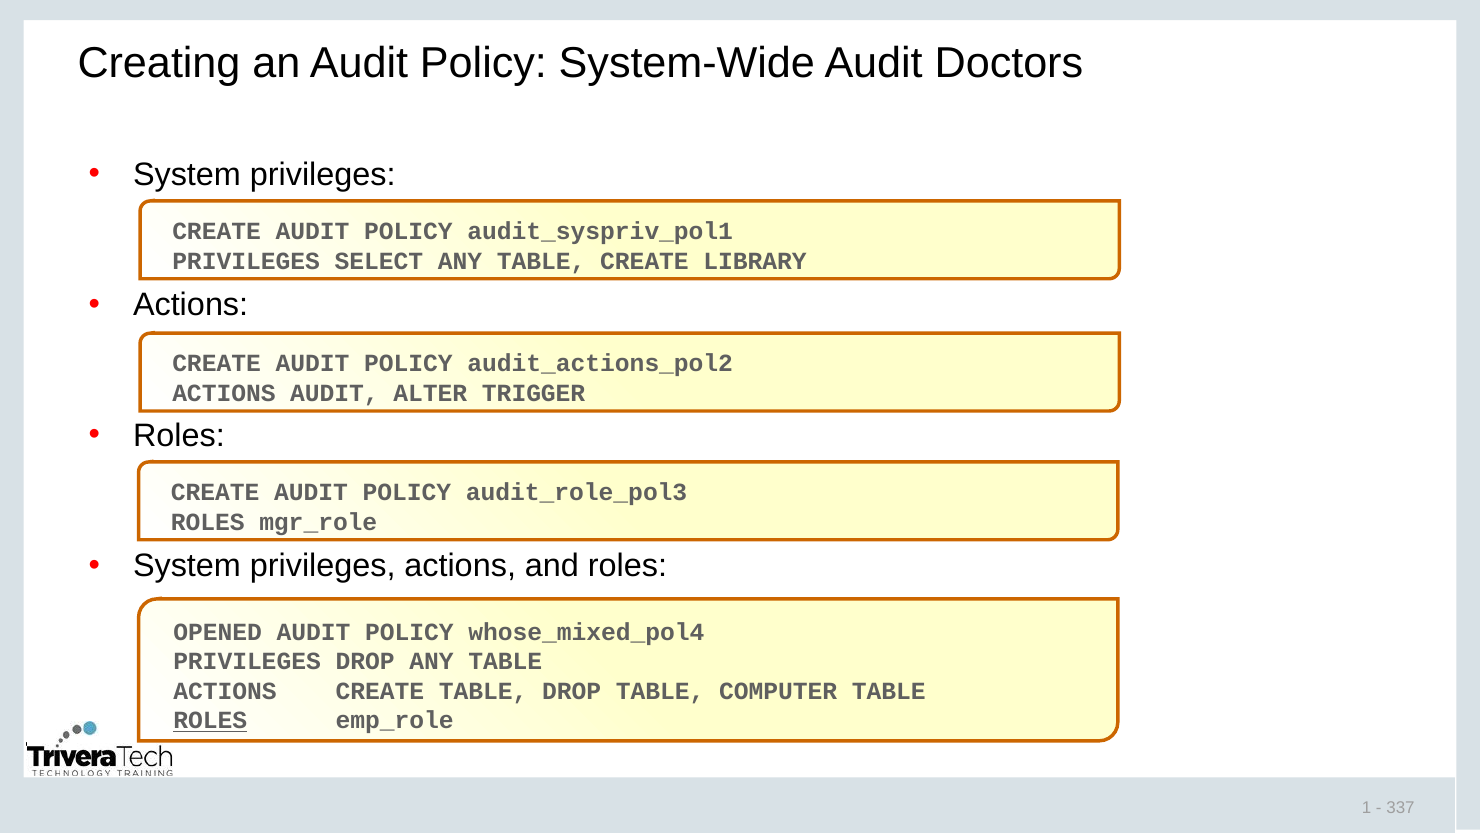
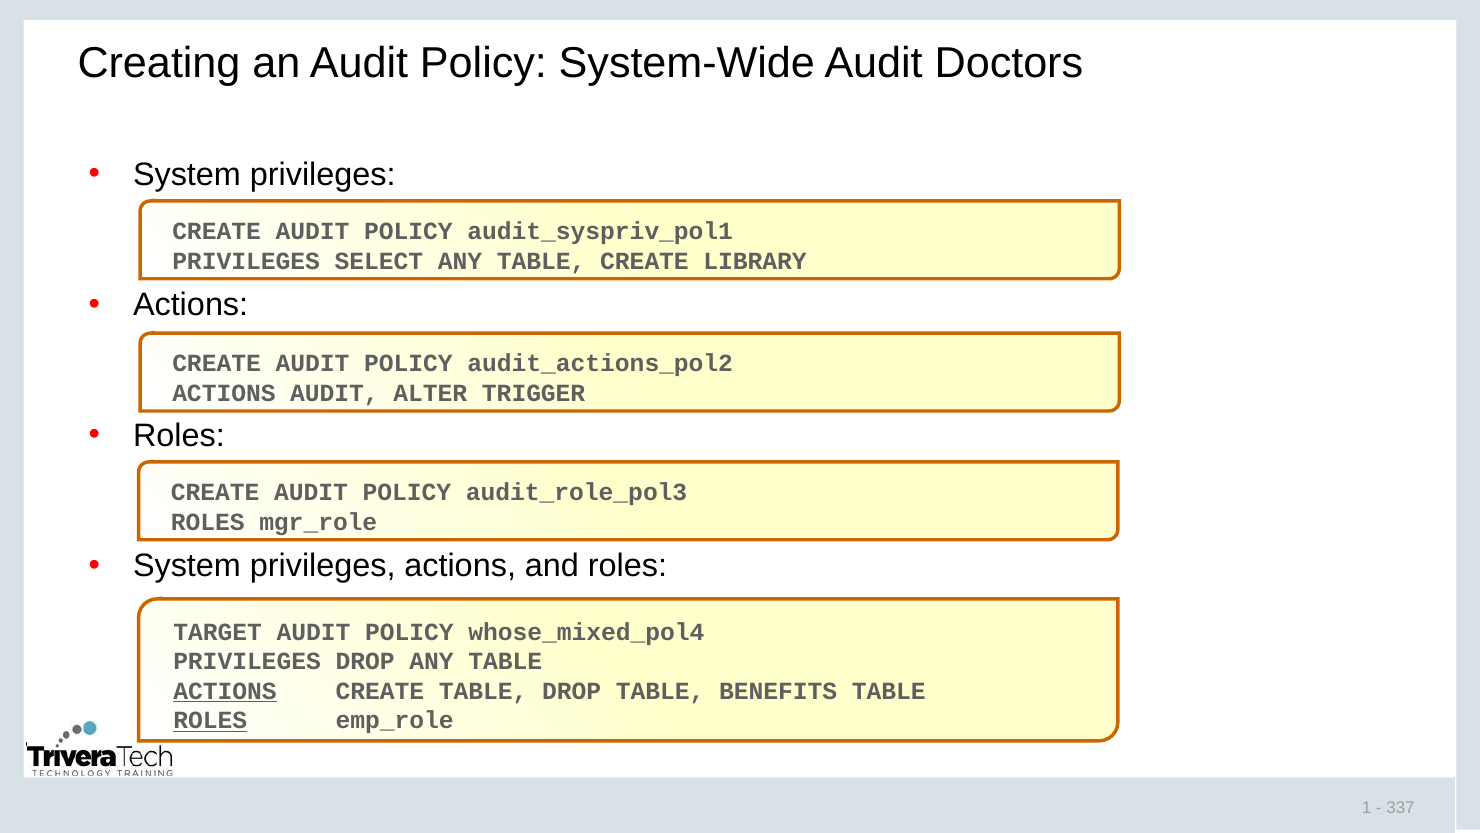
OPENED: OPENED -> TARGET
ACTIONS at (225, 691) underline: none -> present
COMPUTER: COMPUTER -> BENEFITS
